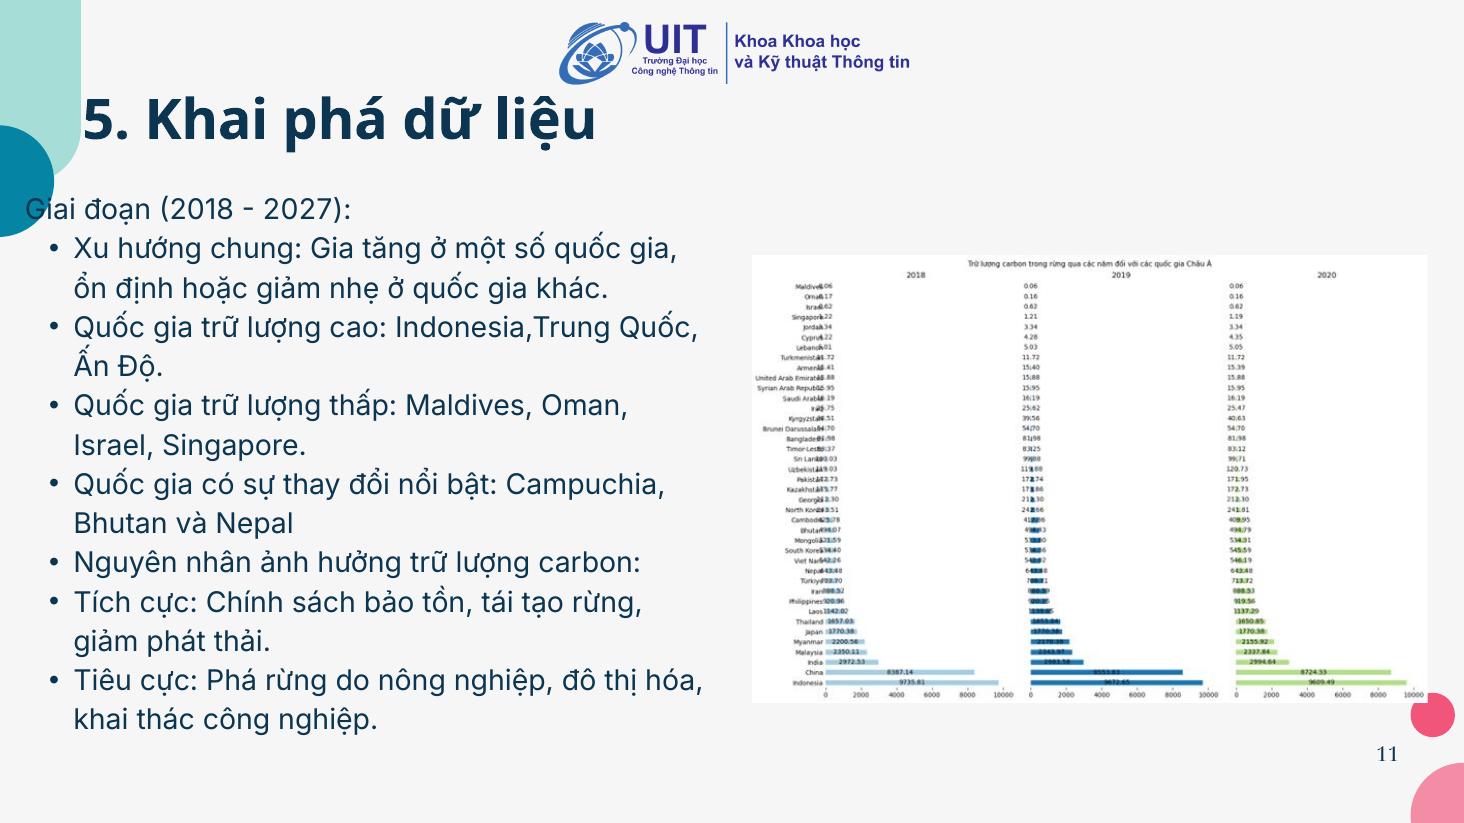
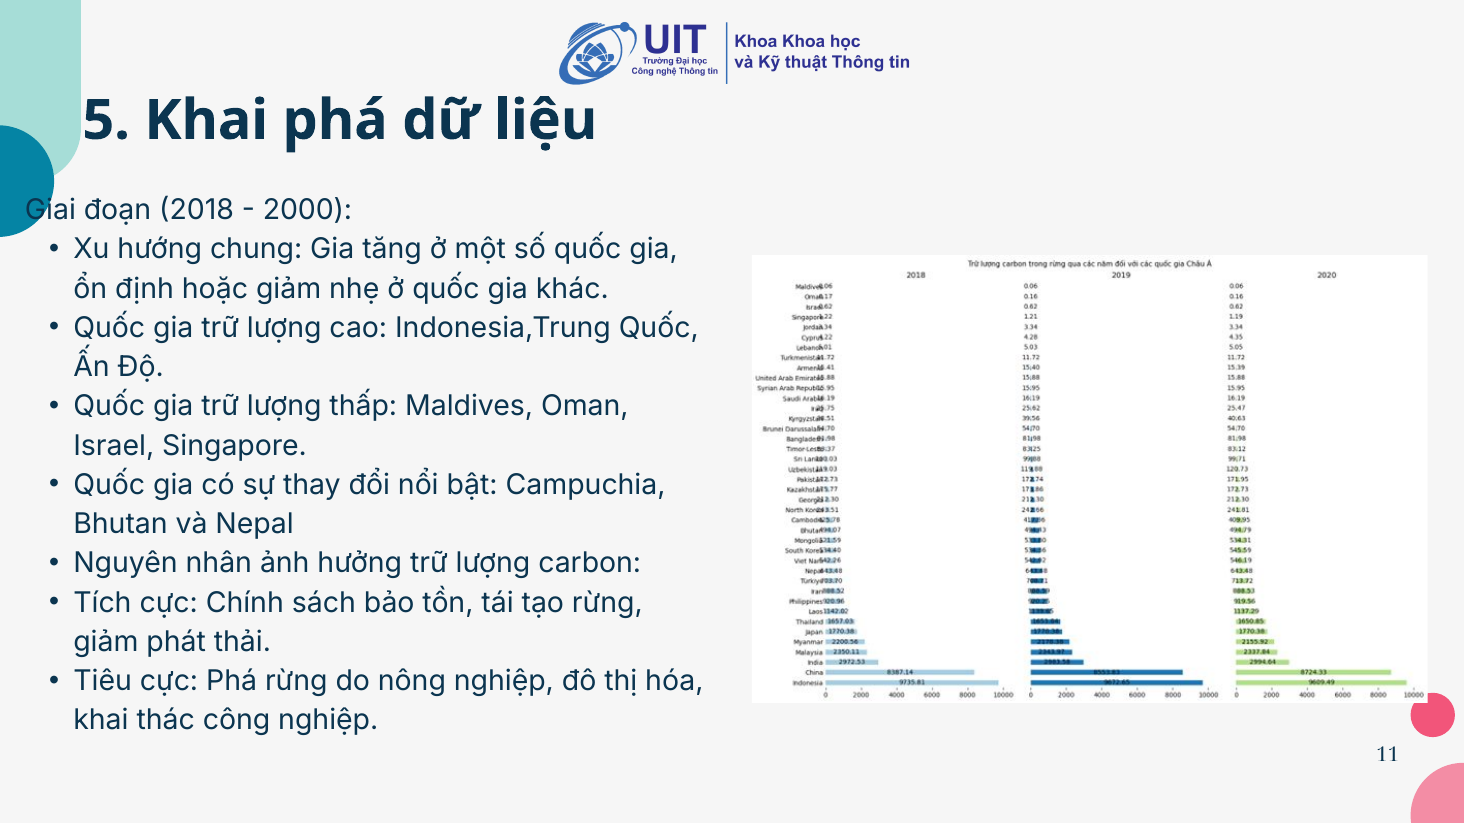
2027: 2027 -> 2000
